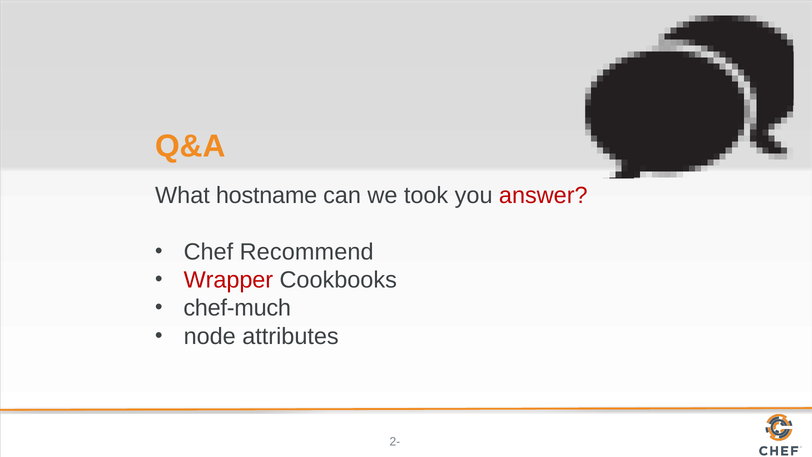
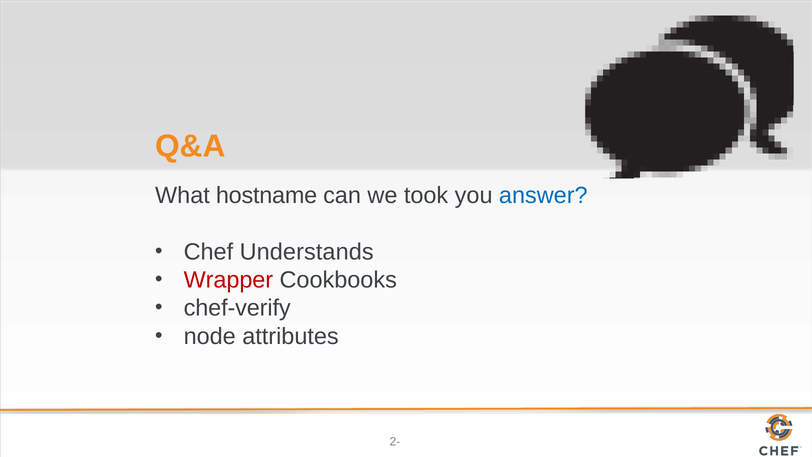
answer colour: red -> blue
Recommend: Recommend -> Understands
chef-much: chef-much -> chef-verify
